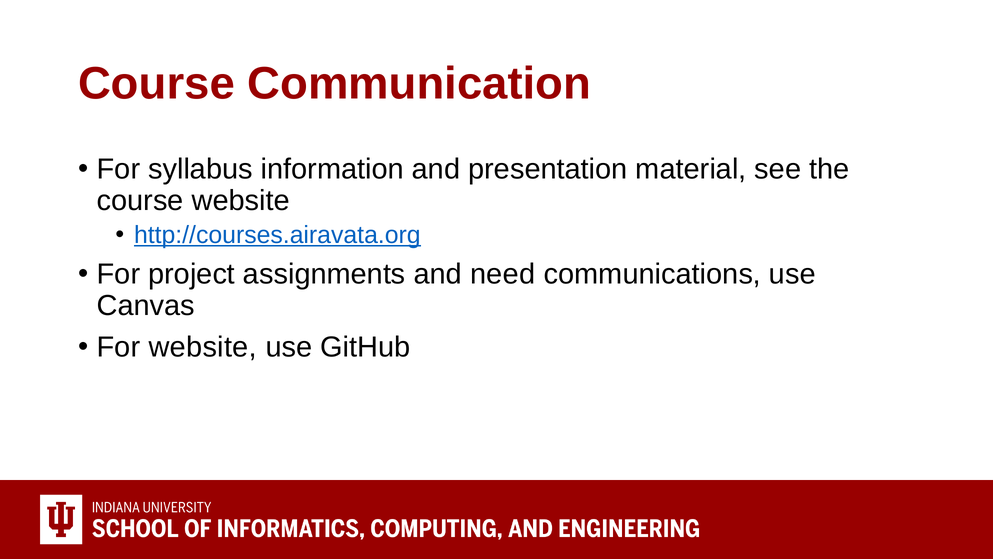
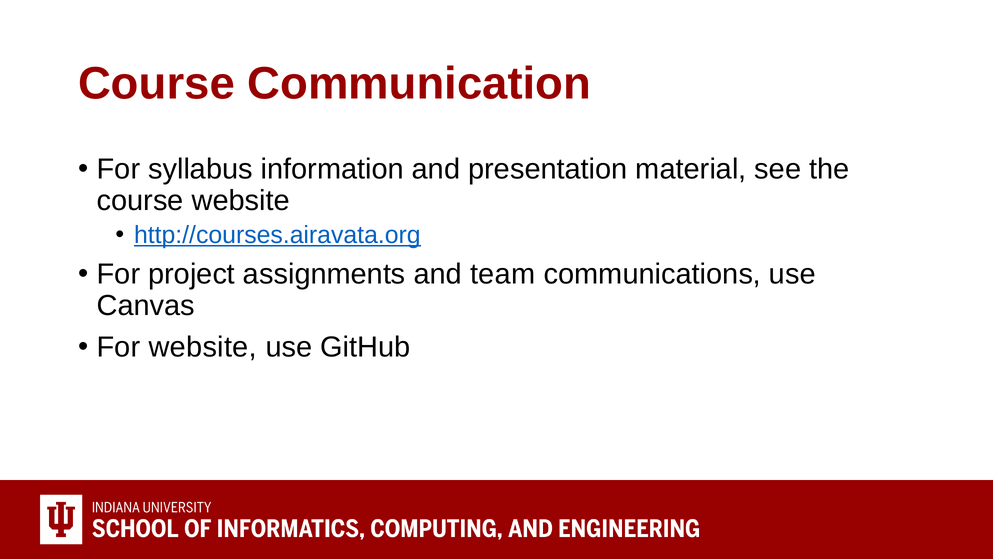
need: need -> team
